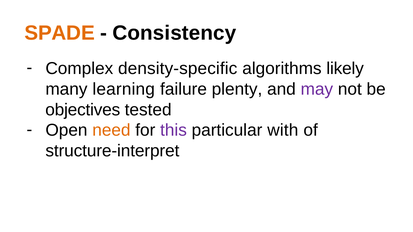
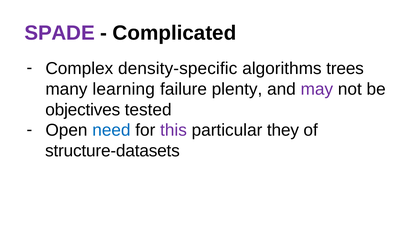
SPADE colour: orange -> purple
Consistency: Consistency -> Complicated
likely: likely -> trees
need colour: orange -> blue
with: with -> they
structure-interpret: structure-interpret -> structure-datasets
